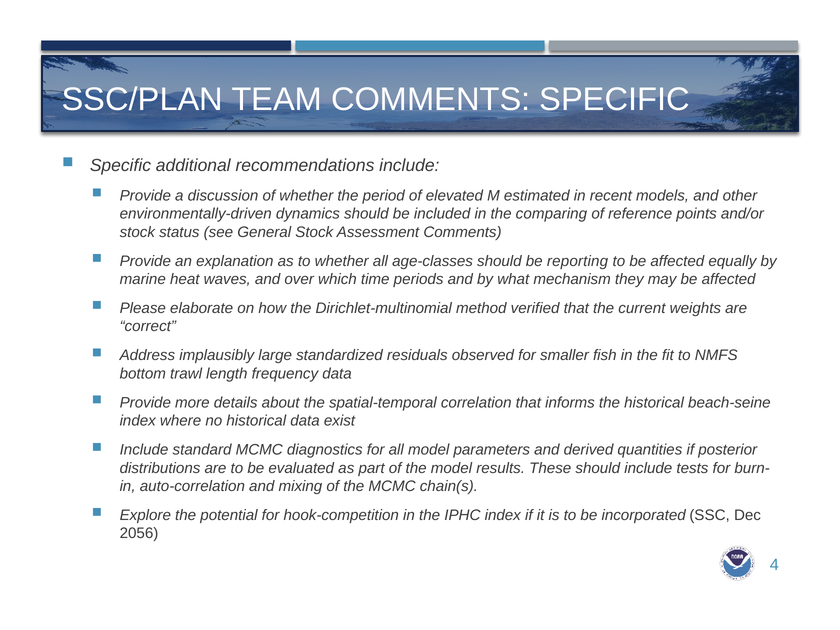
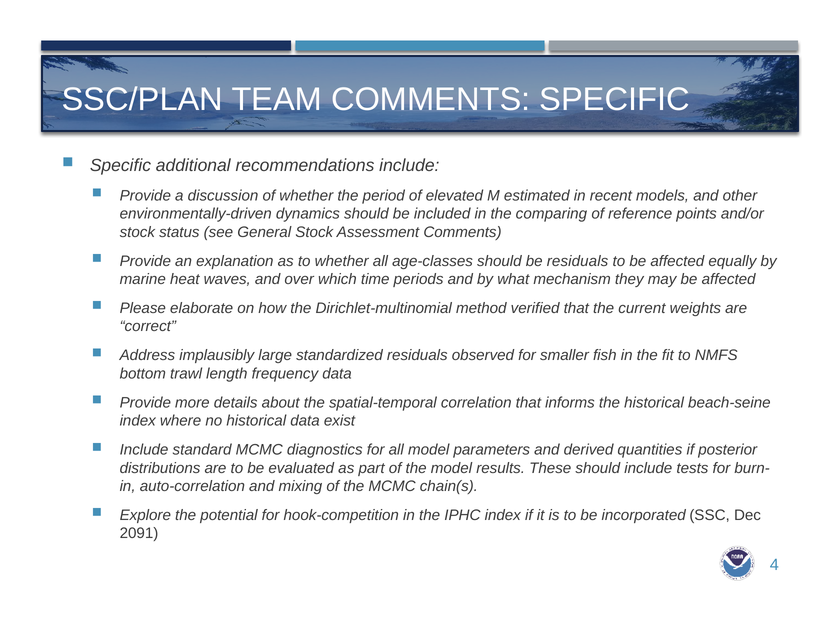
be reporting: reporting -> residuals
2056: 2056 -> 2091
